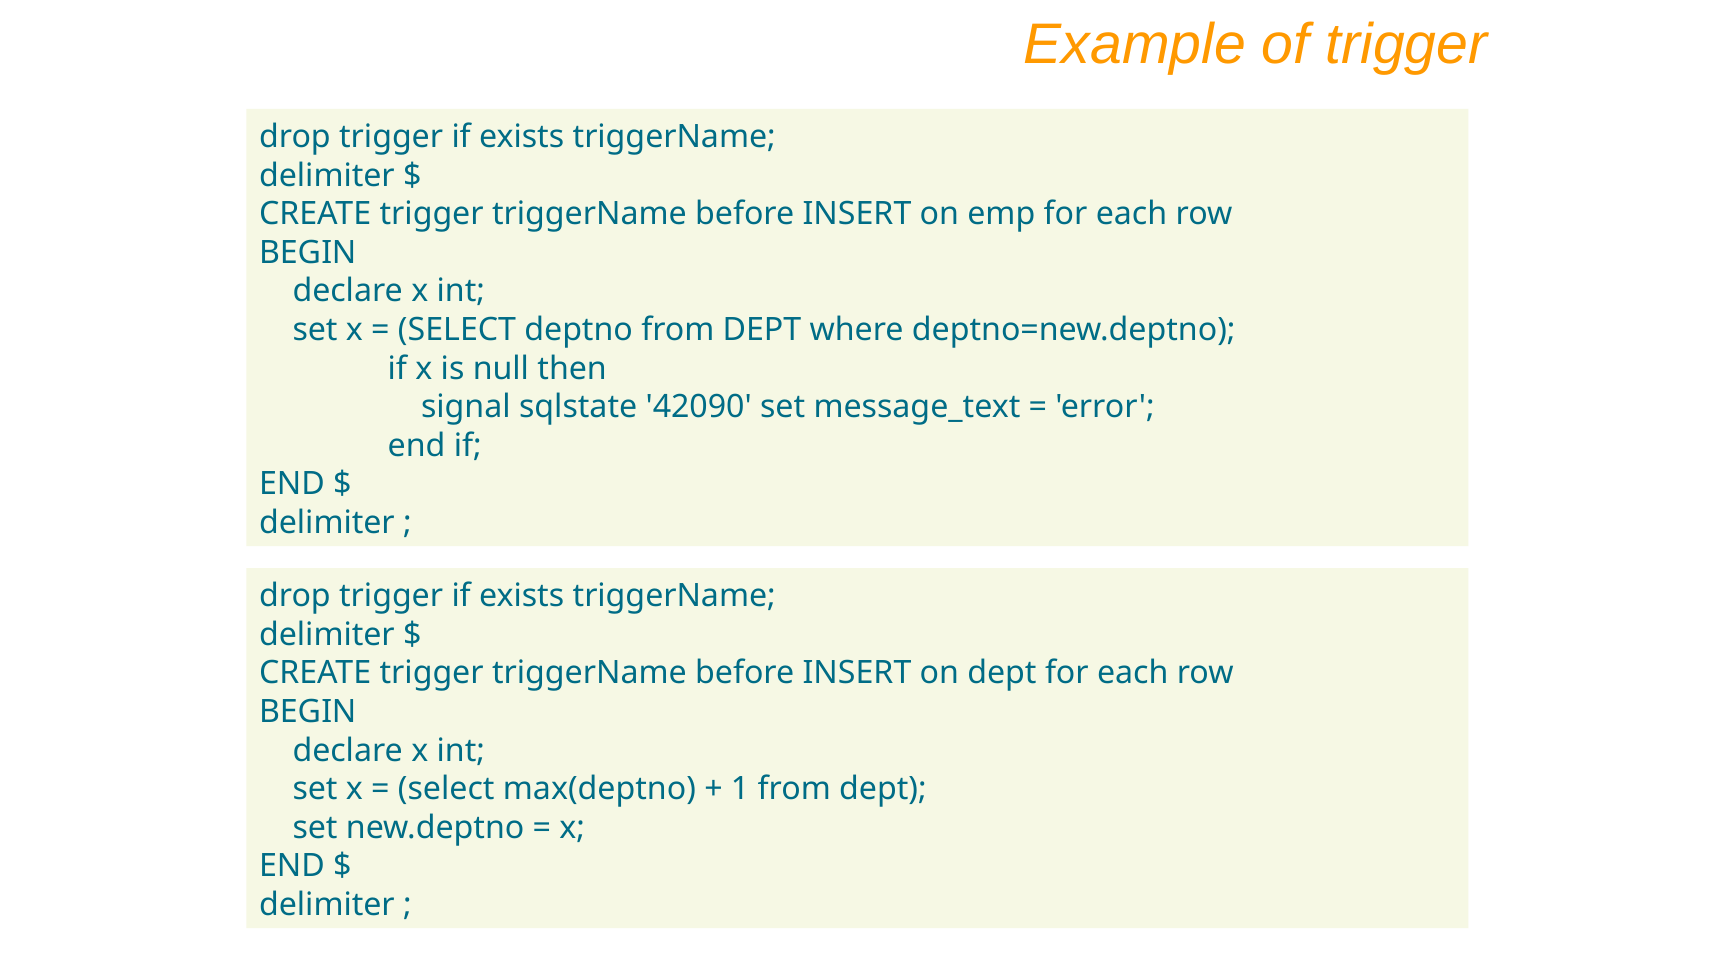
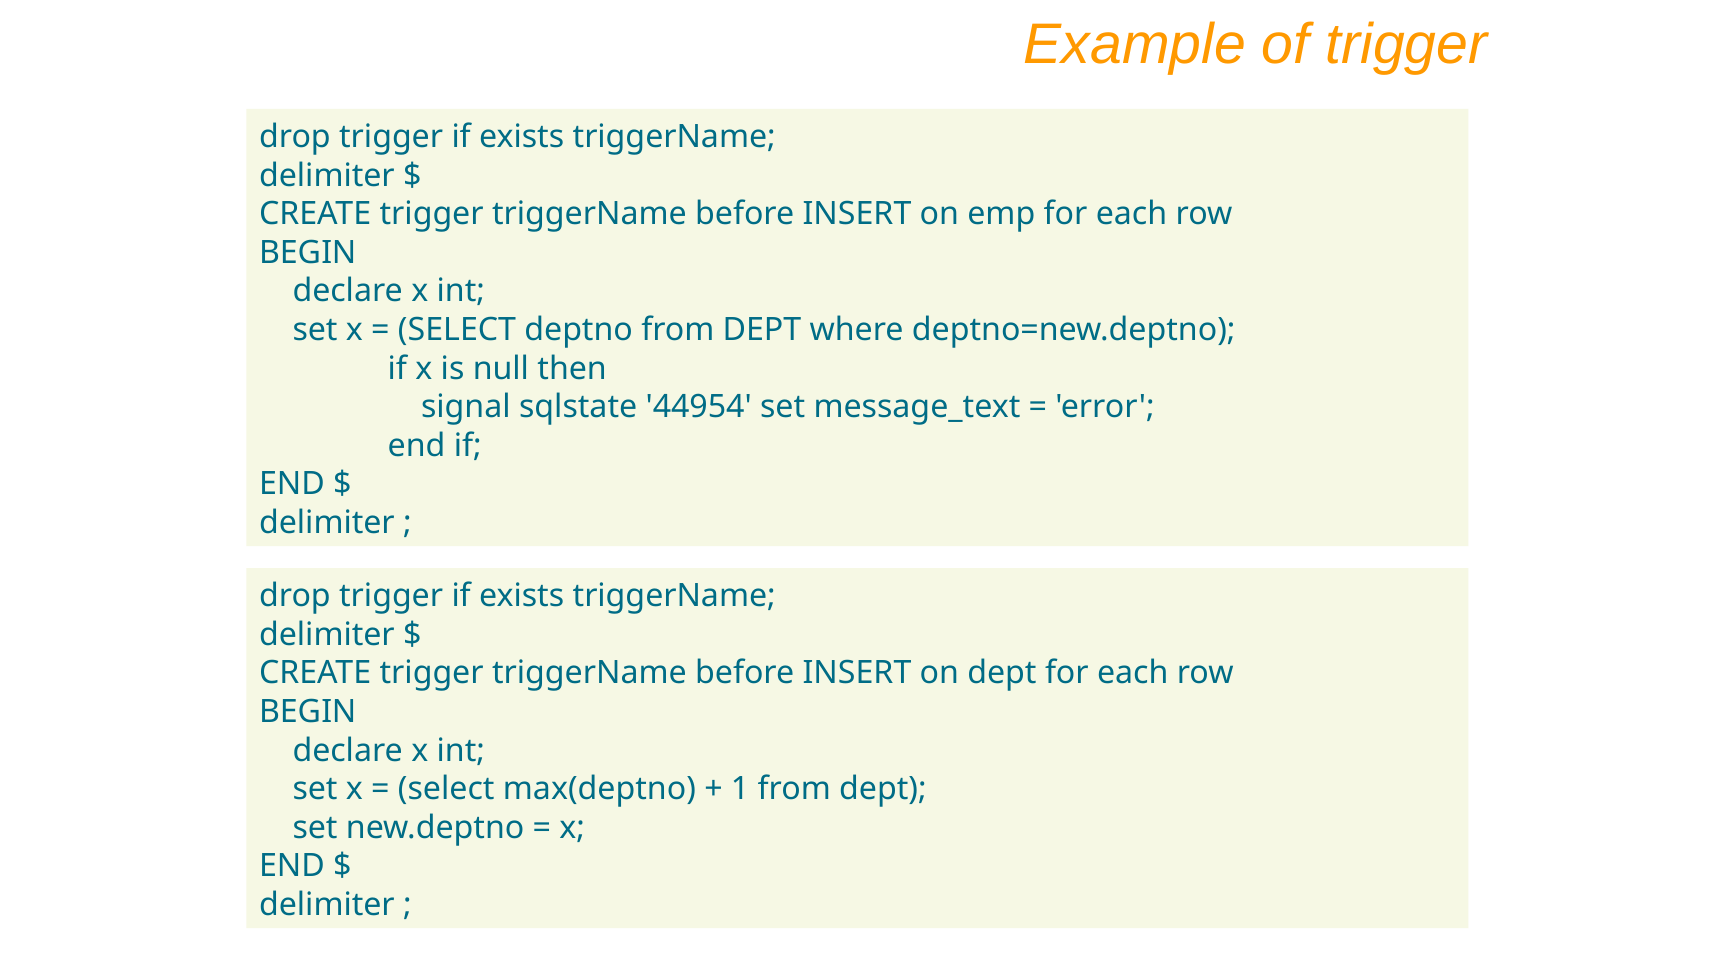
42090: 42090 -> 44954
